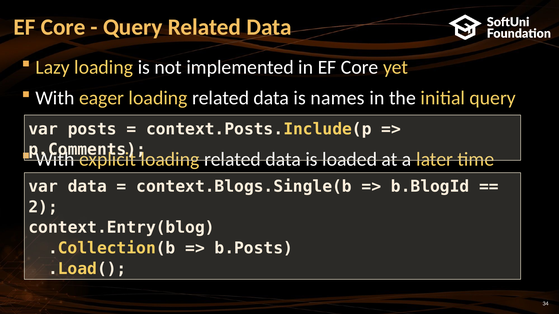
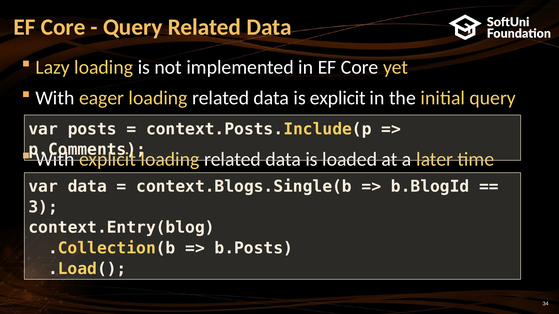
is names: names -> explicit
2: 2 -> 3
